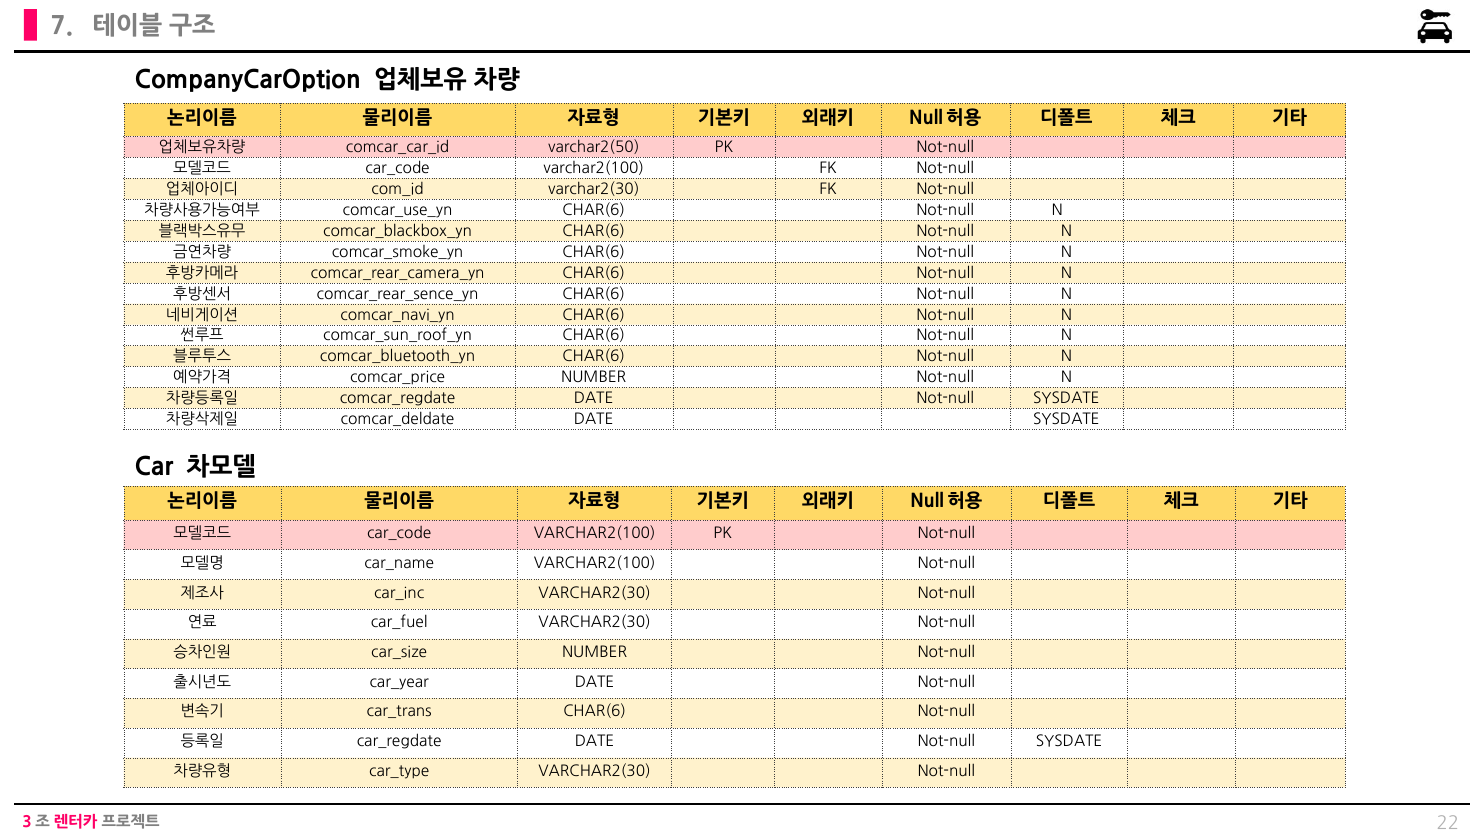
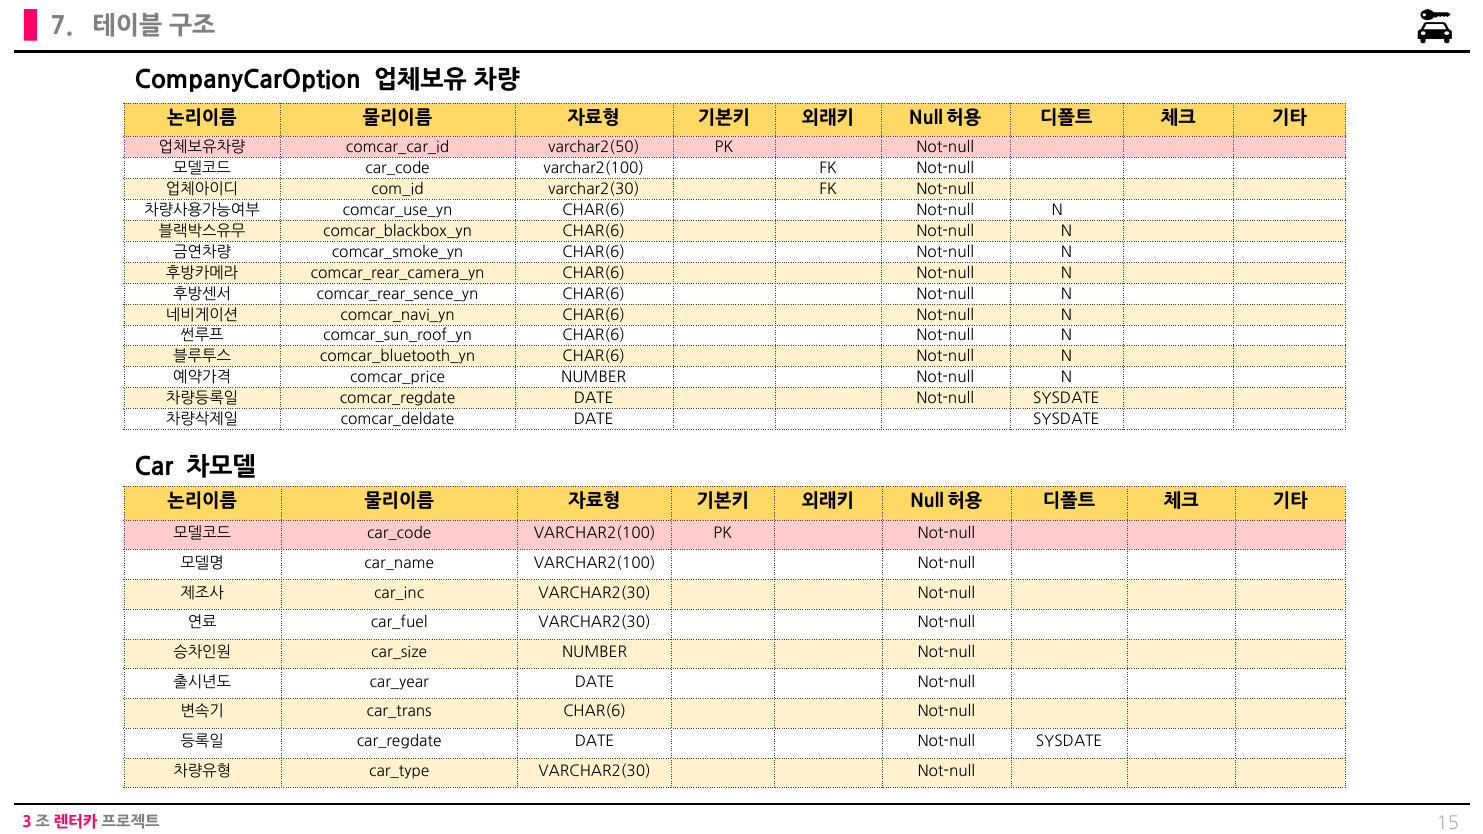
22: 22 -> 15
